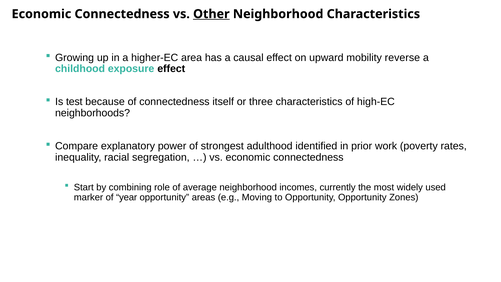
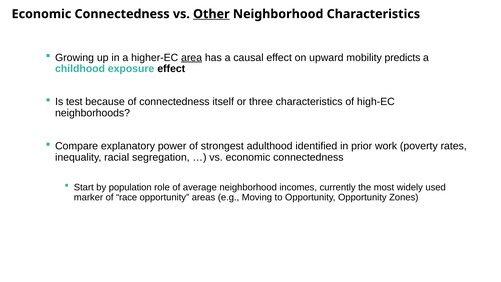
area underline: none -> present
reverse: reverse -> predicts
combining: combining -> population
year: year -> race
